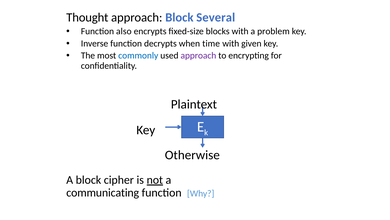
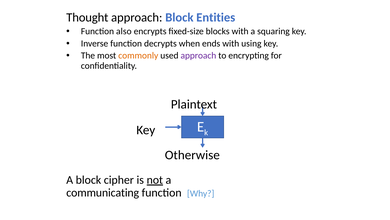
Several: Several -> Entities
problem: problem -> squaring
time: time -> ends
given: given -> using
commonly colour: blue -> orange
